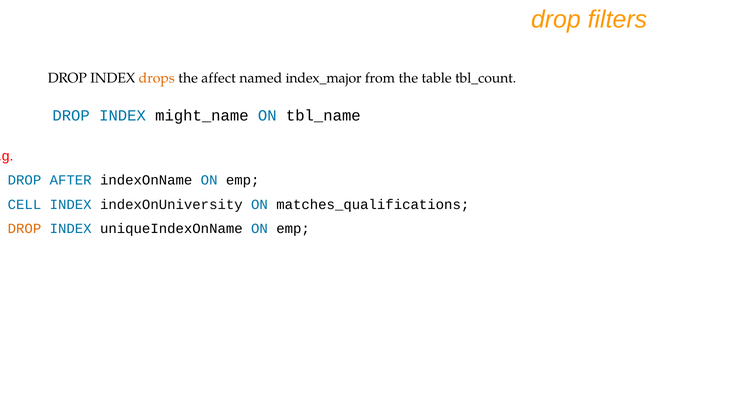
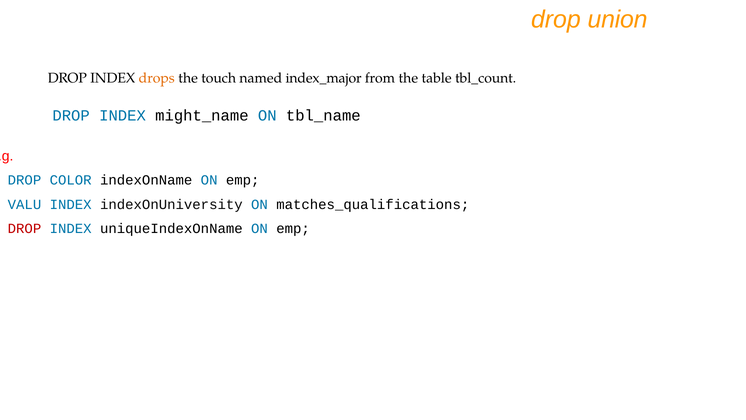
filters: filters -> union
affect: affect -> touch
AFTER: AFTER -> COLOR
CELL: CELL -> VALU
DROP at (24, 229) colour: orange -> red
